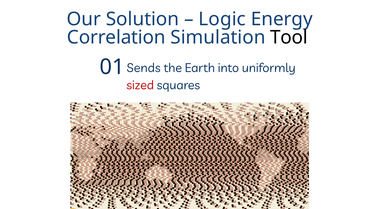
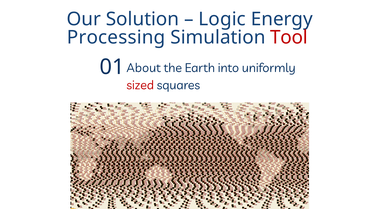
Correlation: Correlation -> Processing
Tool colour: black -> red
Sends: Sends -> About
